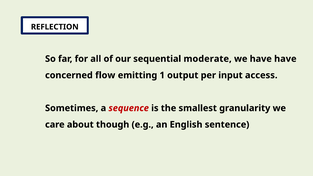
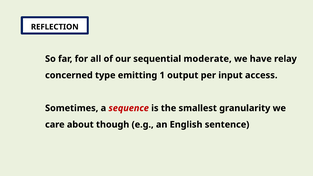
have have: have -> relay
flow: flow -> type
